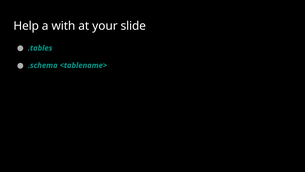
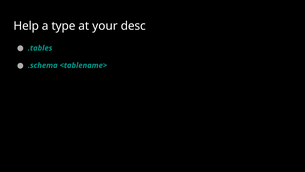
with: with -> type
slide: slide -> desc
